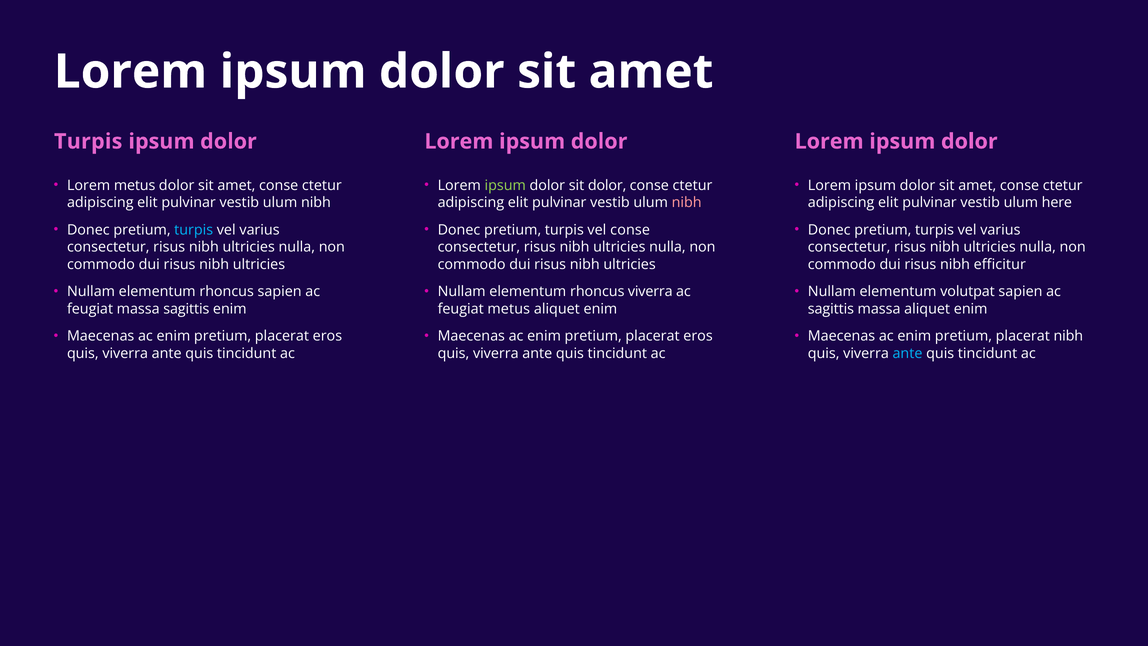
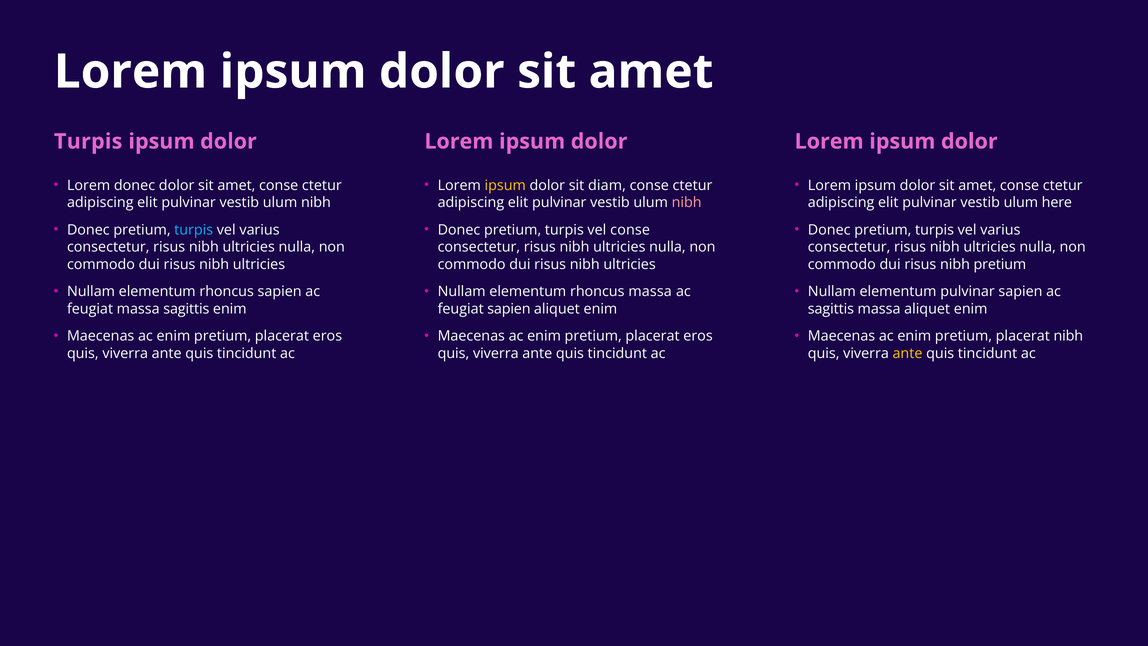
Lorem metus: metus -> donec
ipsum at (505, 185) colour: light green -> yellow
sit dolor: dolor -> diam
nibh efficitur: efficitur -> pretium
rhoncus viverra: viverra -> massa
elementum volutpat: volutpat -> pulvinar
feugiat metus: metus -> sapien
ante at (907, 353) colour: light blue -> yellow
